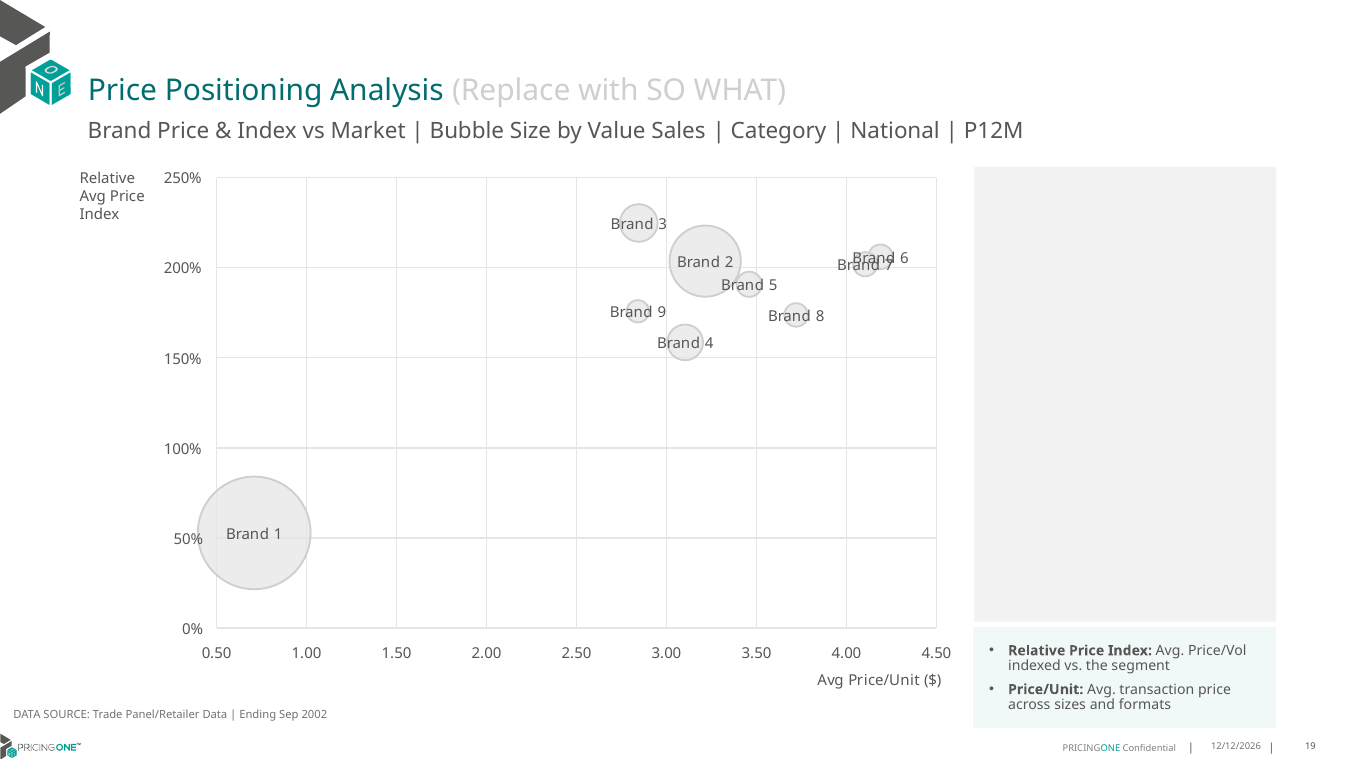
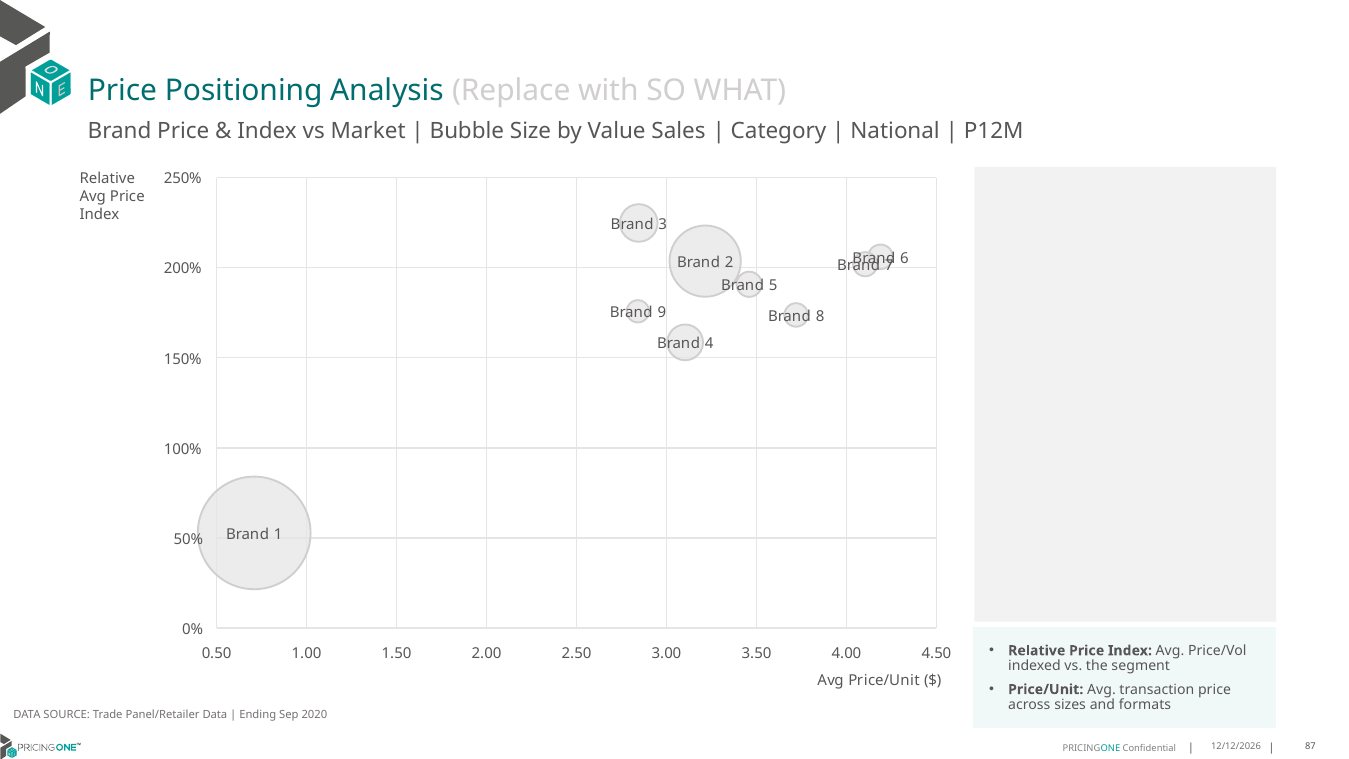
2002: 2002 -> 2020
19: 19 -> 87
